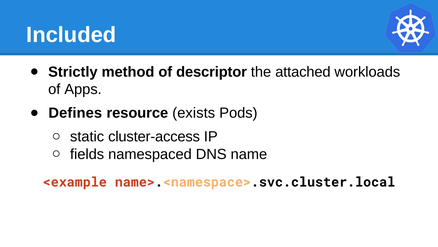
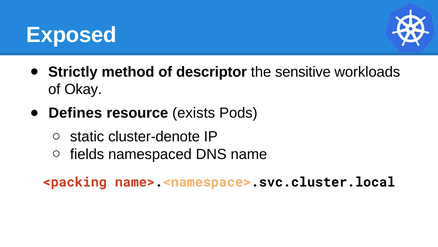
Included: Included -> Exposed
attached: attached -> sensitive
Apps: Apps -> Okay
cluster-access: cluster-access -> cluster-denote
<example: <example -> <packing
